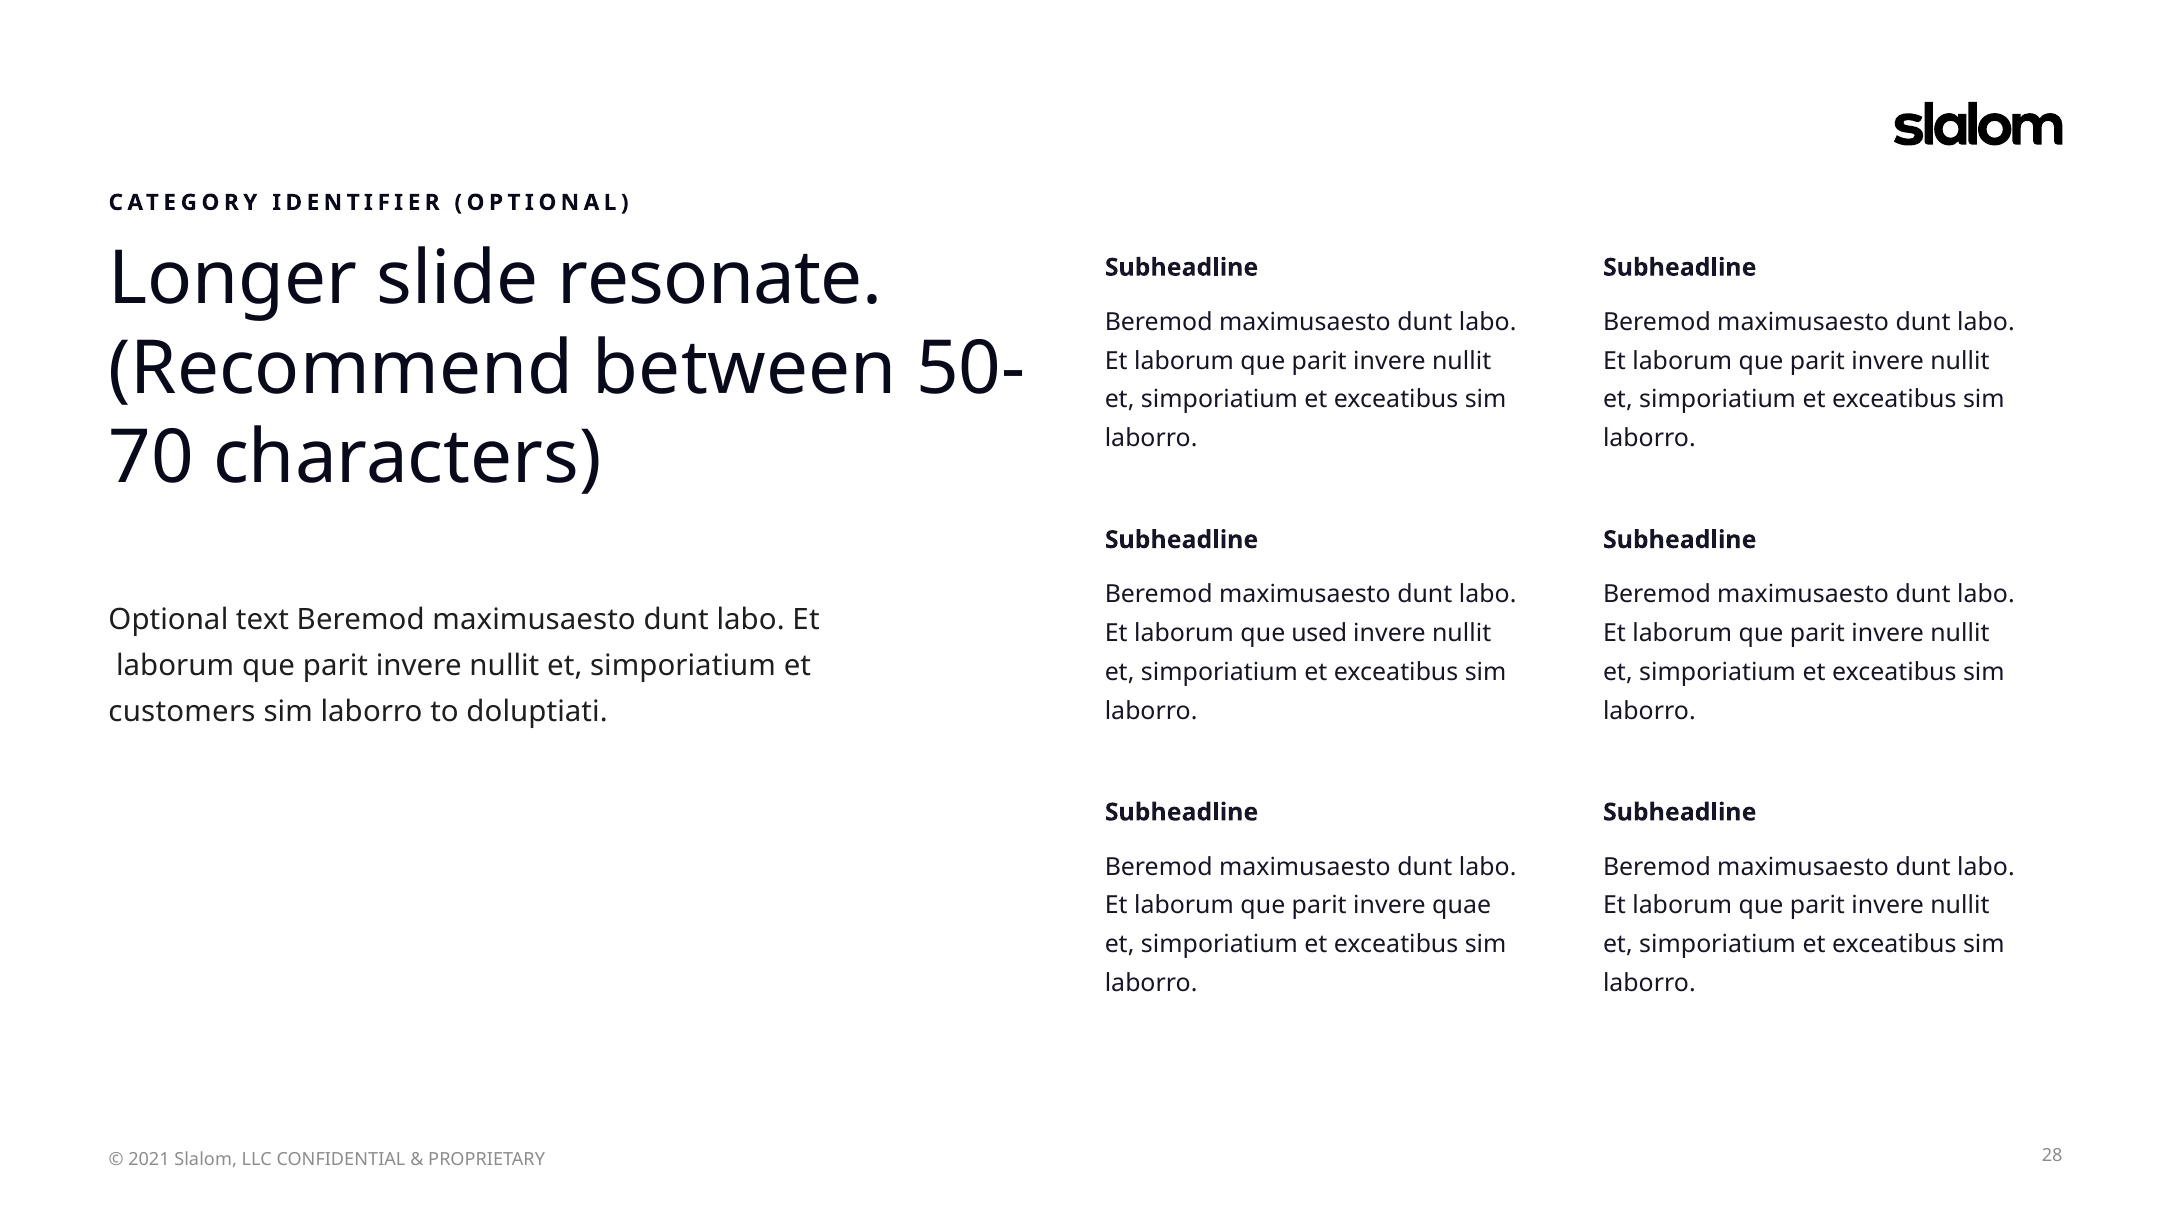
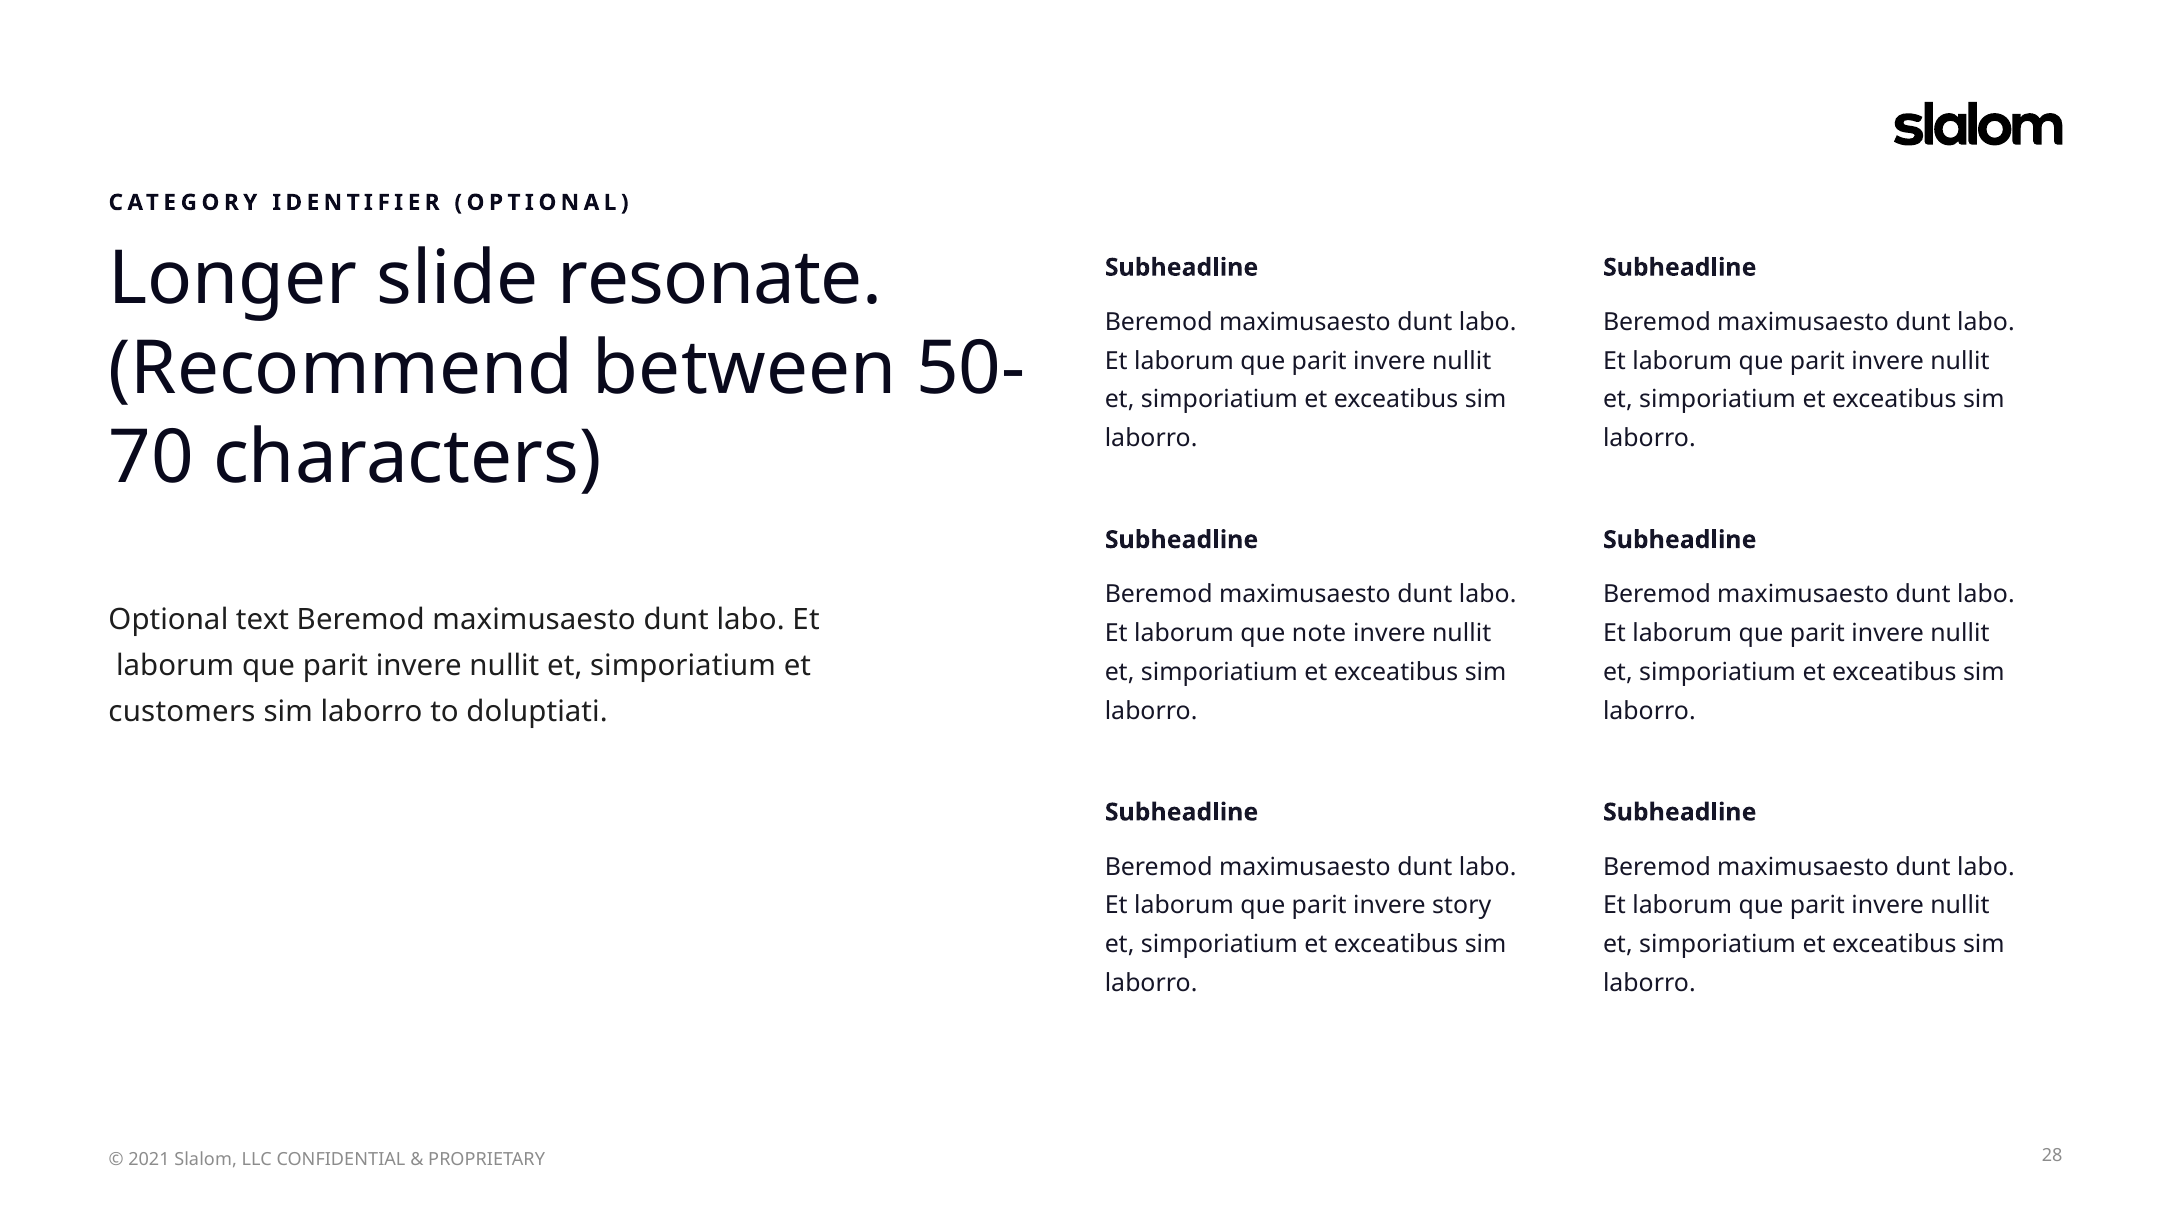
used: used -> note
quae: quae -> story
